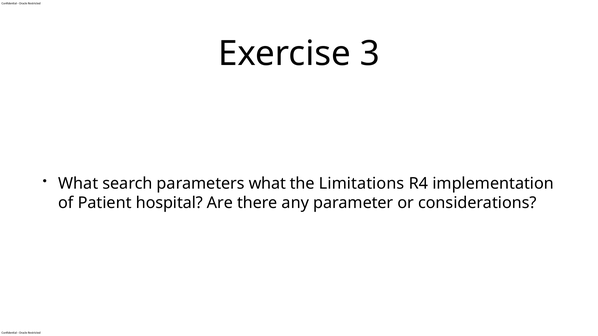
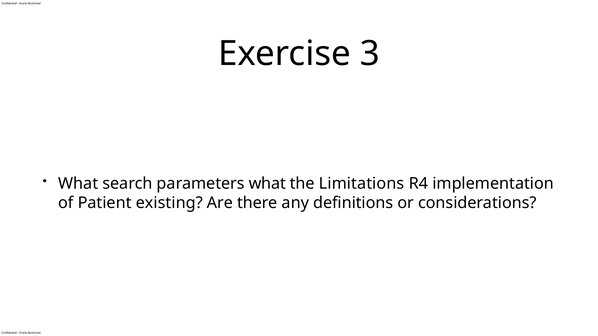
hospital: hospital -> existing
parameter: parameter -> definitions
